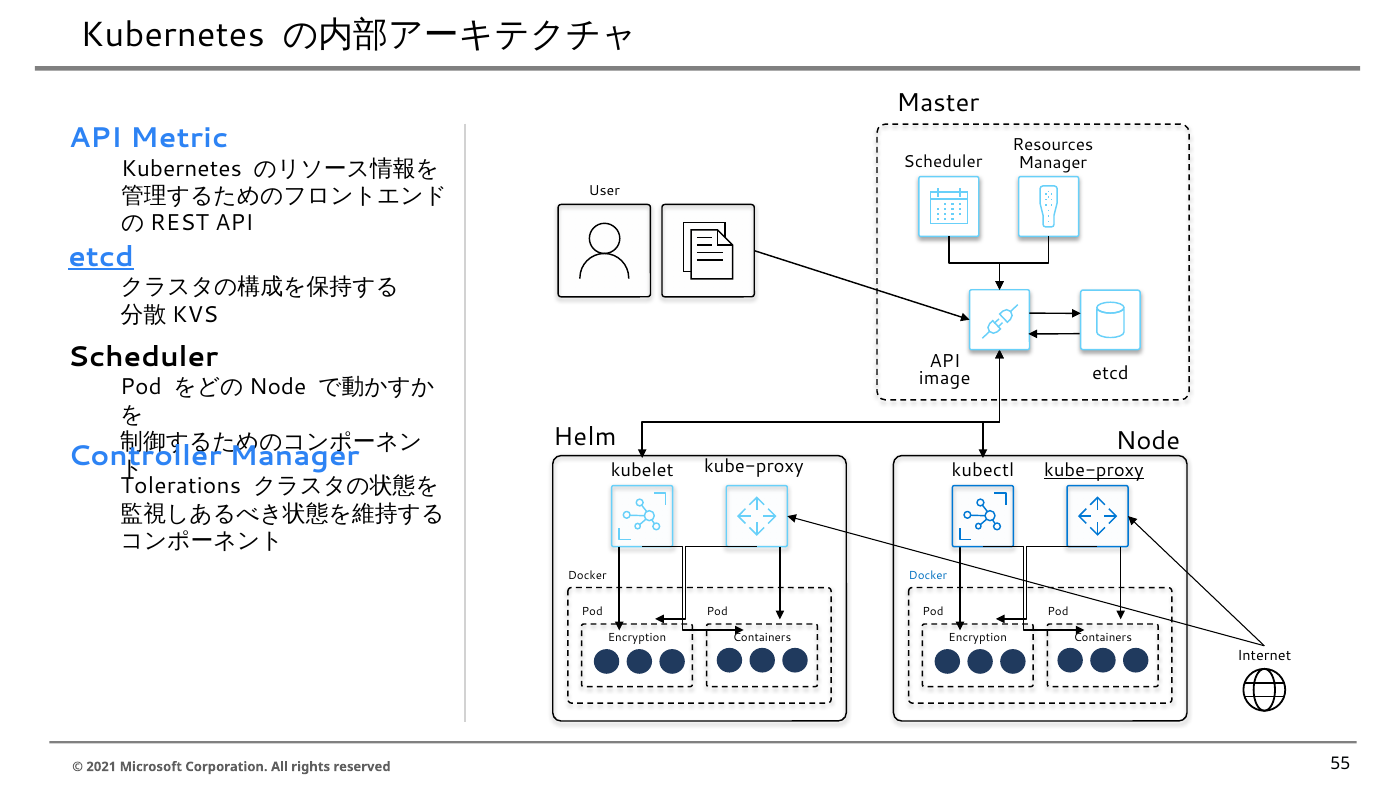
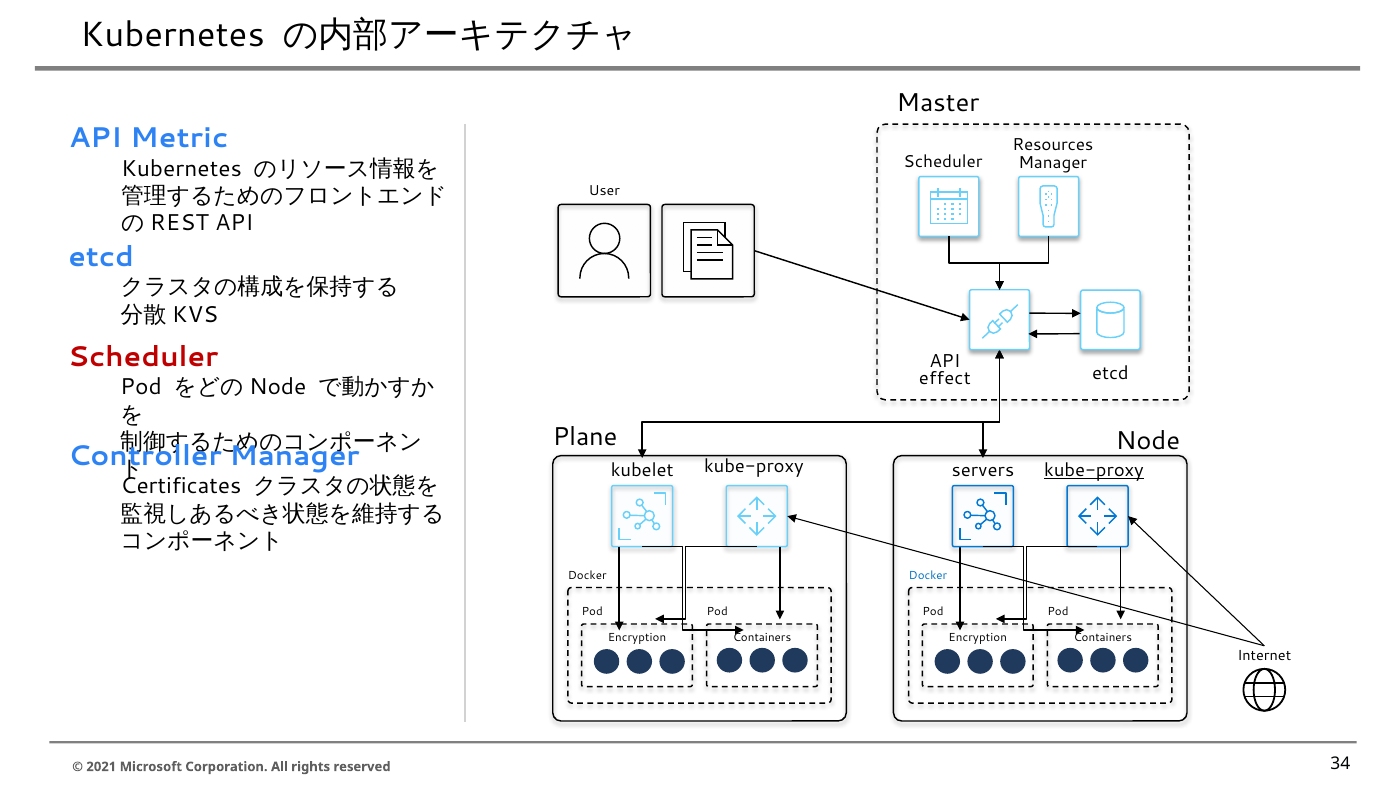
etcd at (101, 257) underline: present -> none
Scheduler at (143, 357) colour: black -> red
image: image -> effect
Helm: Helm -> Plane
kubectl: kubectl -> servers
Tolerations: Tolerations -> Certificates
55: 55 -> 34
